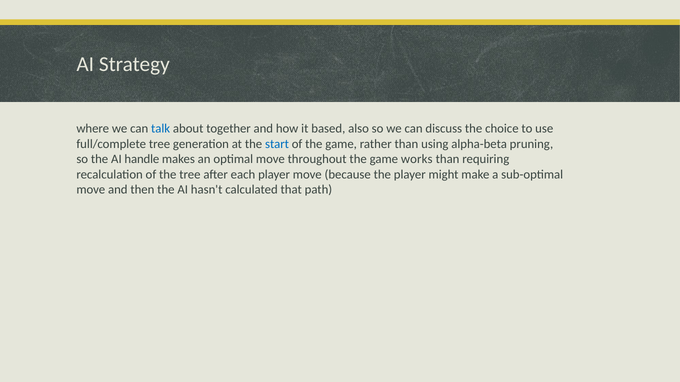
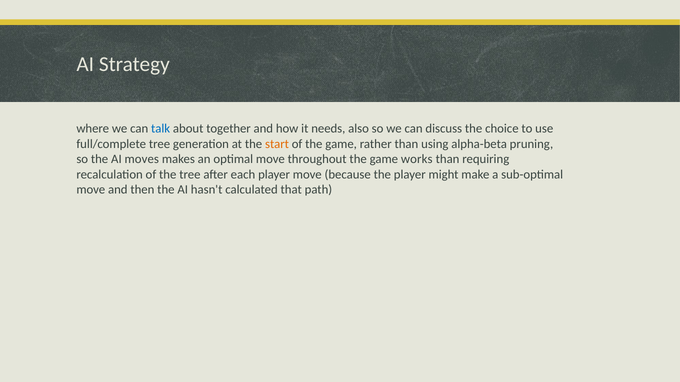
based: based -> needs
start colour: blue -> orange
handle: handle -> moves
